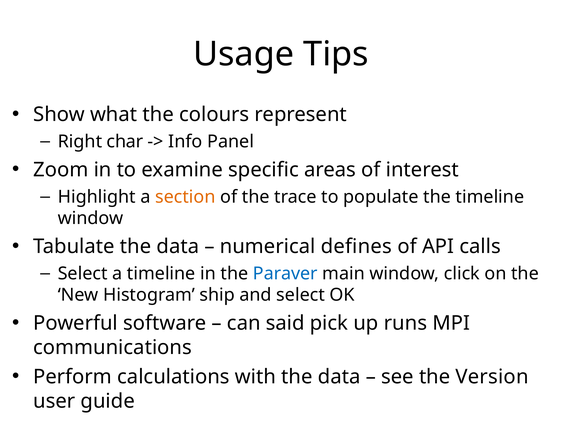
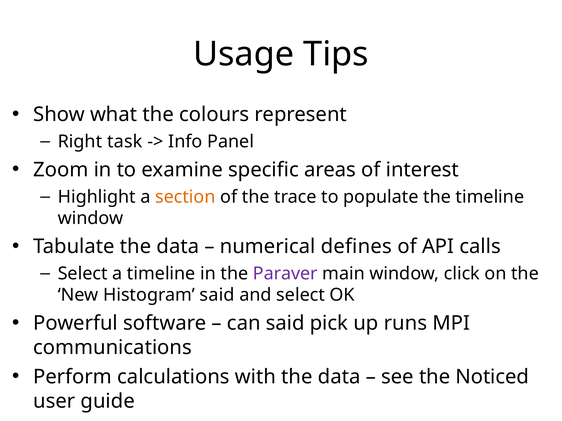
char: char -> task
Paraver colour: blue -> purple
Histogram ship: ship -> said
Version: Version -> Noticed
